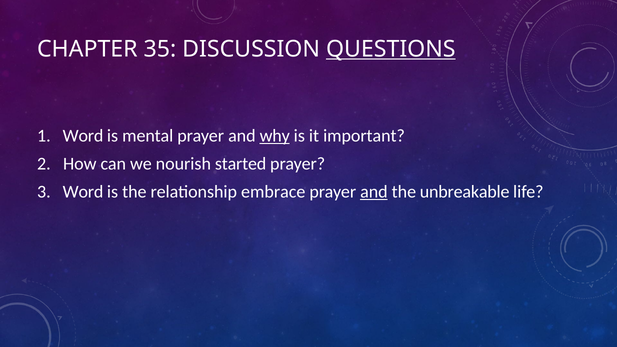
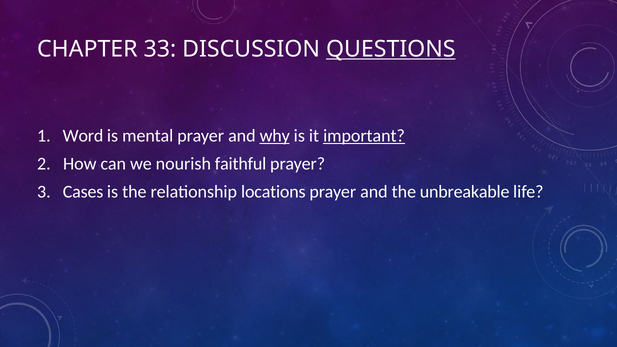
35: 35 -> 33
important underline: none -> present
started: started -> faithful
Word at (83, 192): Word -> Cases
embrace: embrace -> locations
and at (374, 192) underline: present -> none
